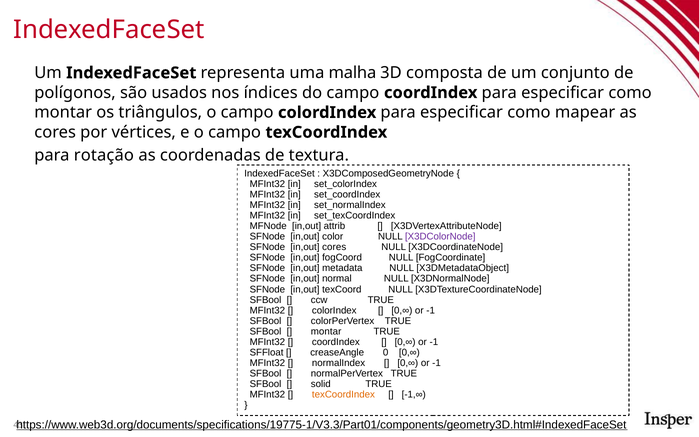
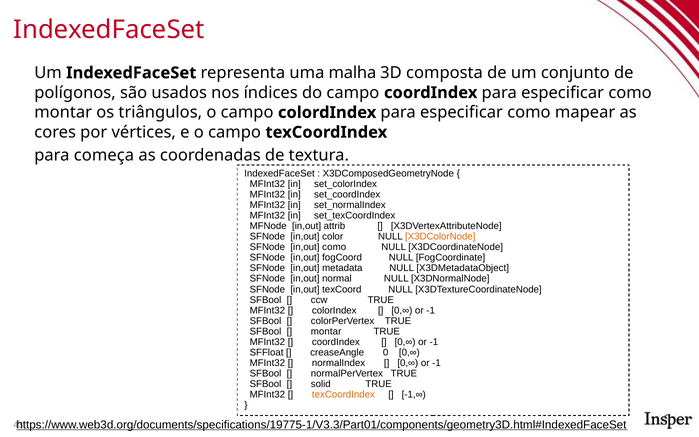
rotação: rotação -> começa
X3DColorNode colour: purple -> orange
in,out cores: cores -> como
